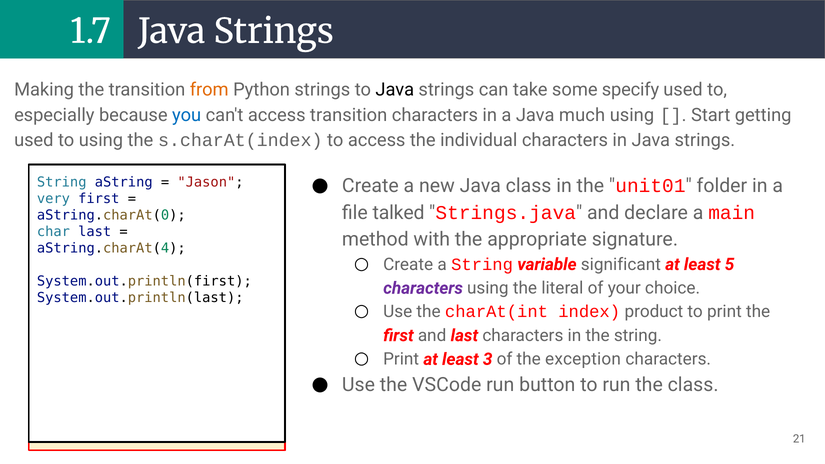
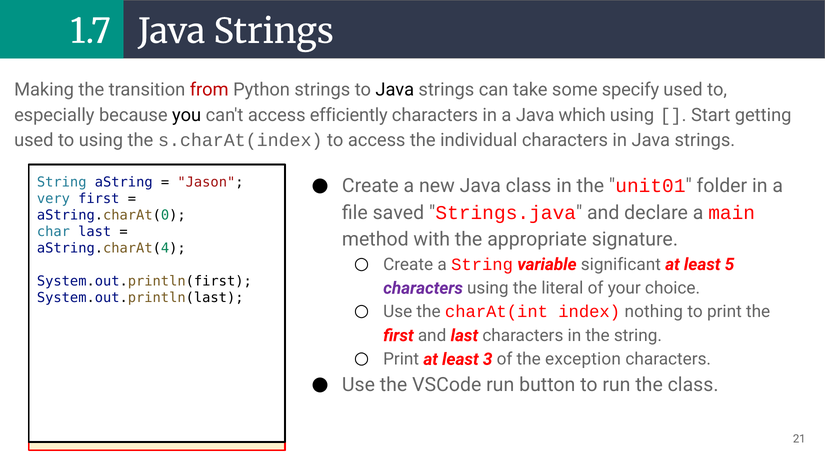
from colour: orange -> red
you colour: blue -> black
access transition: transition -> efficiently
Java much: much -> which
talked: talked -> saved
product: product -> nothing
